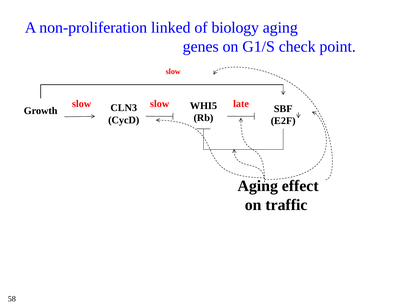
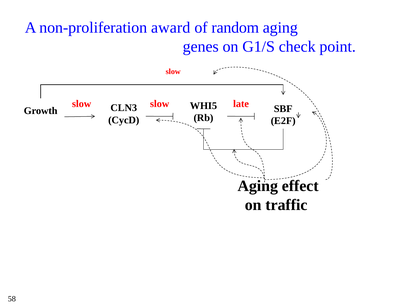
linked: linked -> award
biology: biology -> random
